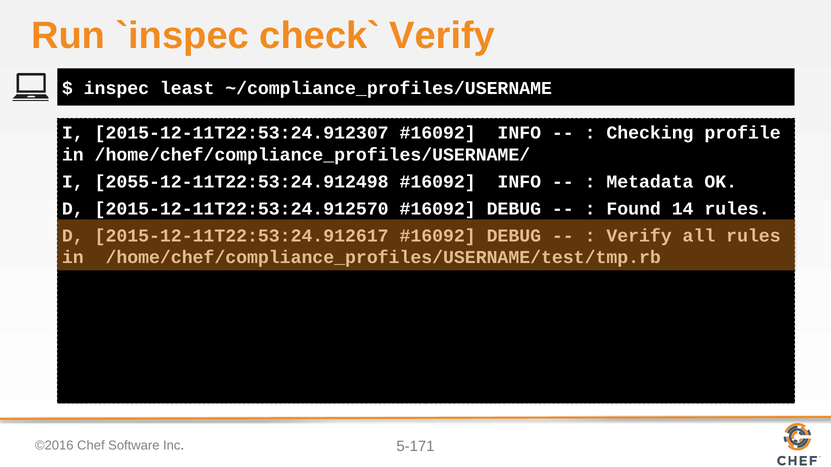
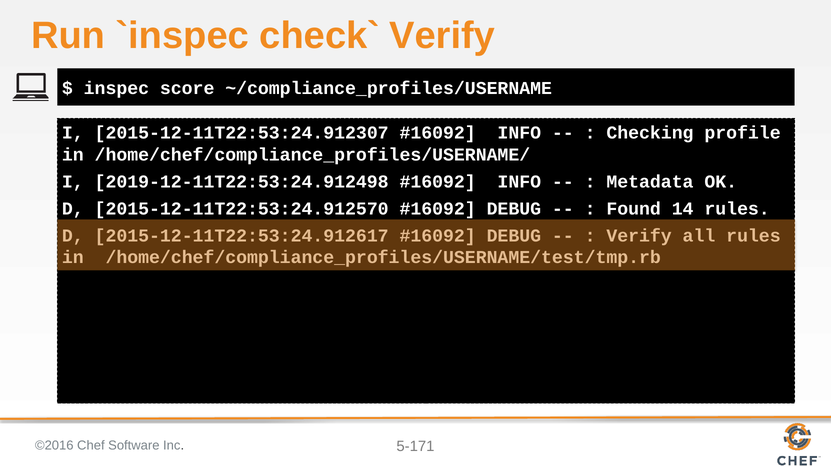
least: least -> score
2055-12-11T22:53:24.912498: 2055-12-11T22:53:24.912498 -> 2019-12-11T22:53:24.912498
